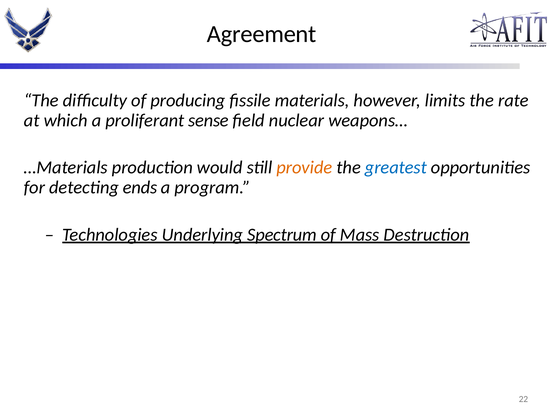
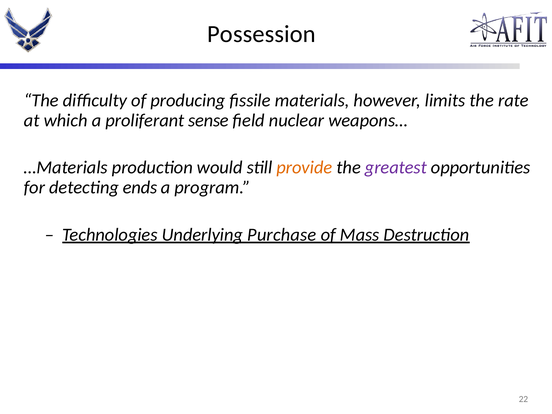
Agreement: Agreement -> Possession
greatest colour: blue -> purple
Spectrum: Spectrum -> Purchase
